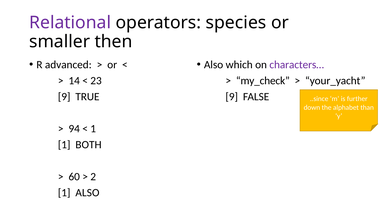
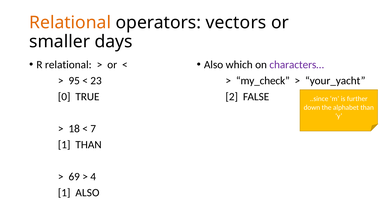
Relational at (70, 23) colour: purple -> orange
species: species -> vectors
then: then -> days
R advanced: advanced -> relational
14: 14 -> 95
9 at (64, 97): 9 -> 0
9 at (232, 97): 9 -> 2
94: 94 -> 18
1 at (93, 129): 1 -> 7
1 BOTH: BOTH -> THAN
60: 60 -> 69
2: 2 -> 4
